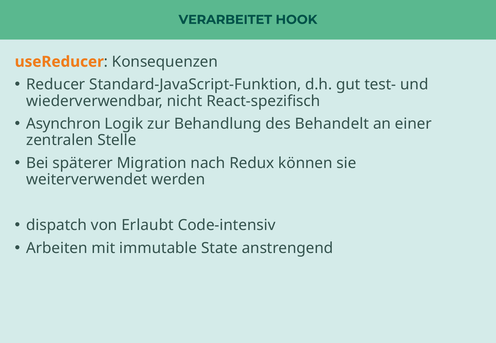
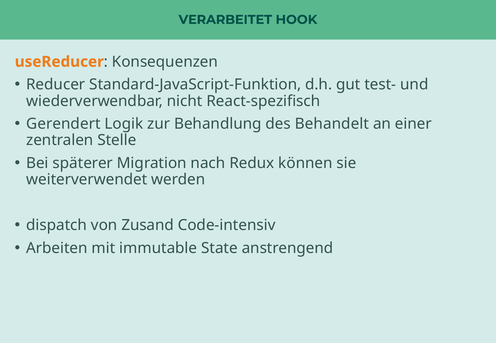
Asynchron: Asynchron -> Gerendert
Erlaubt: Erlaubt -> Zusand
